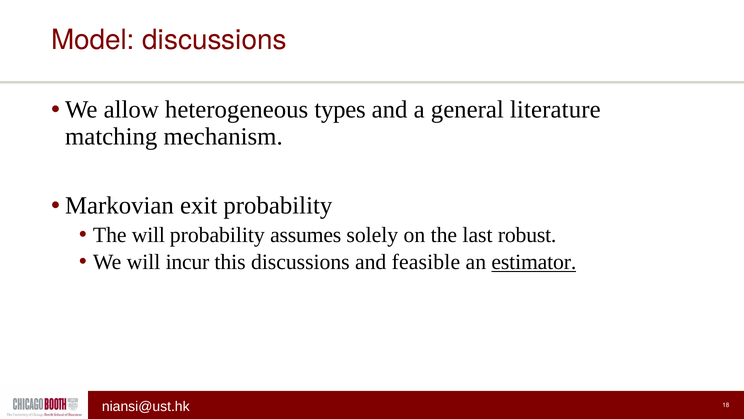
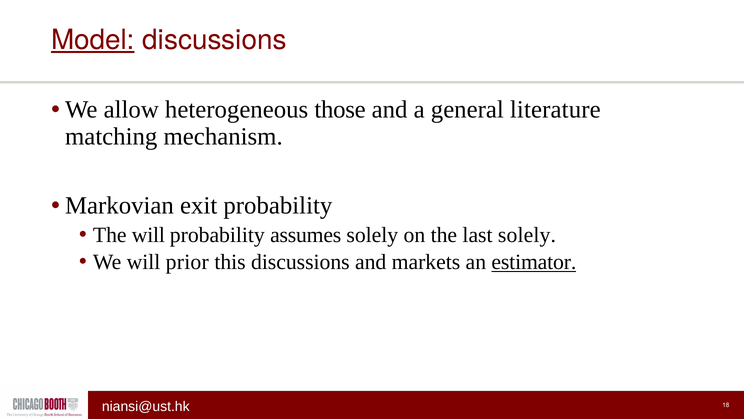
Model underline: none -> present
types: types -> those
last robust: robust -> solely
incur: incur -> prior
feasible: feasible -> markets
